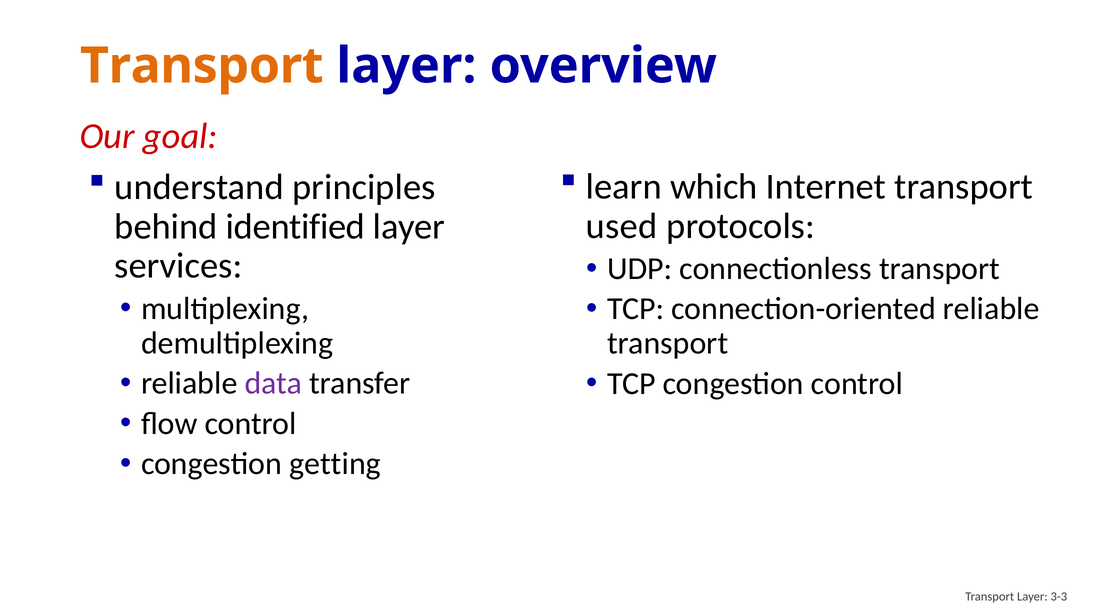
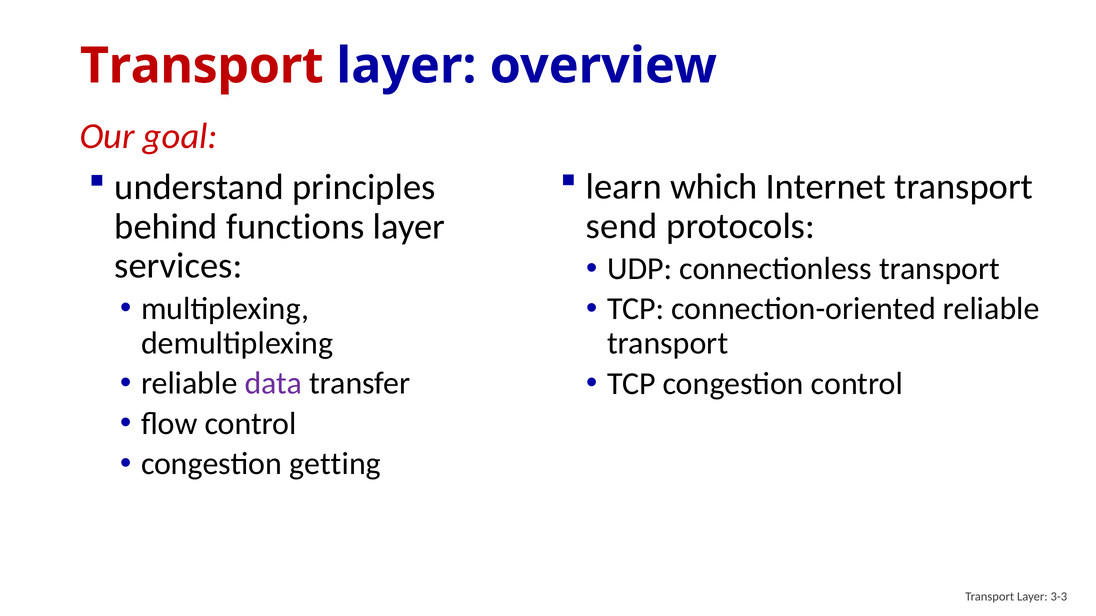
Transport at (202, 66) colour: orange -> red
used: used -> send
identified: identified -> functions
